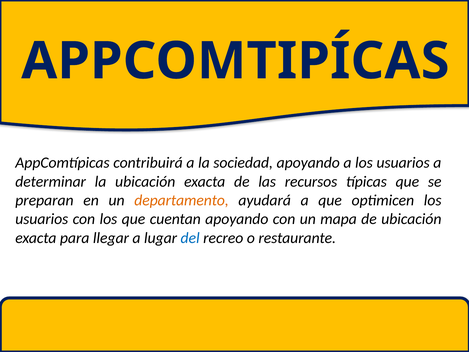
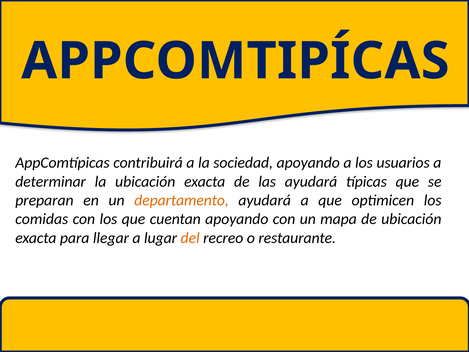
las recursos: recursos -> ayudará
usuarios at (42, 219): usuarios -> comidas
del colour: blue -> orange
